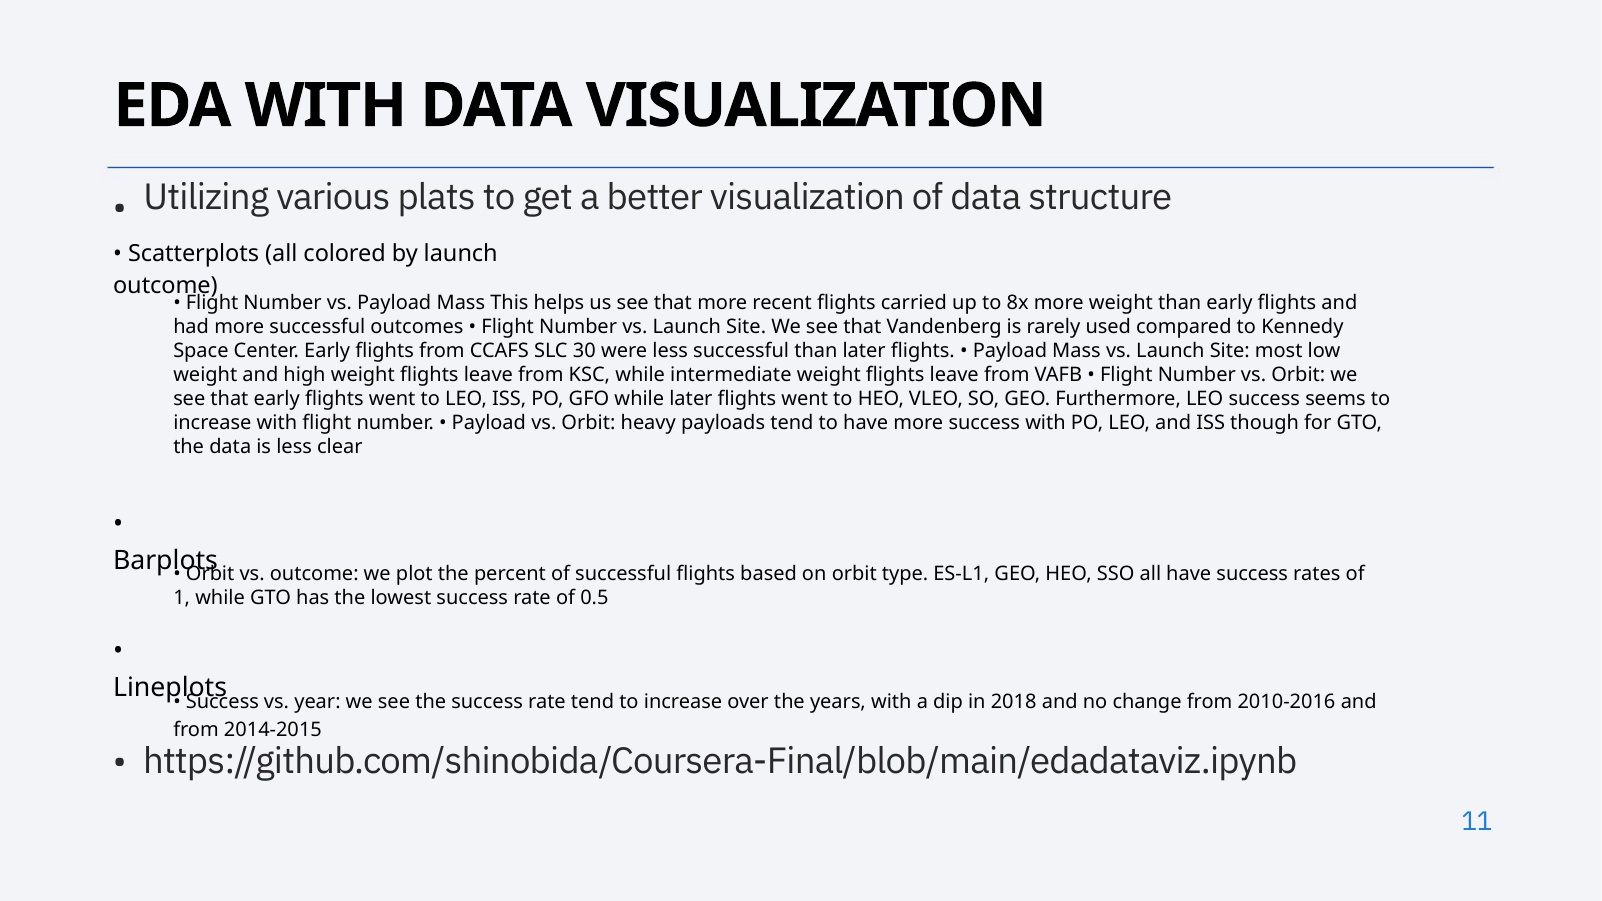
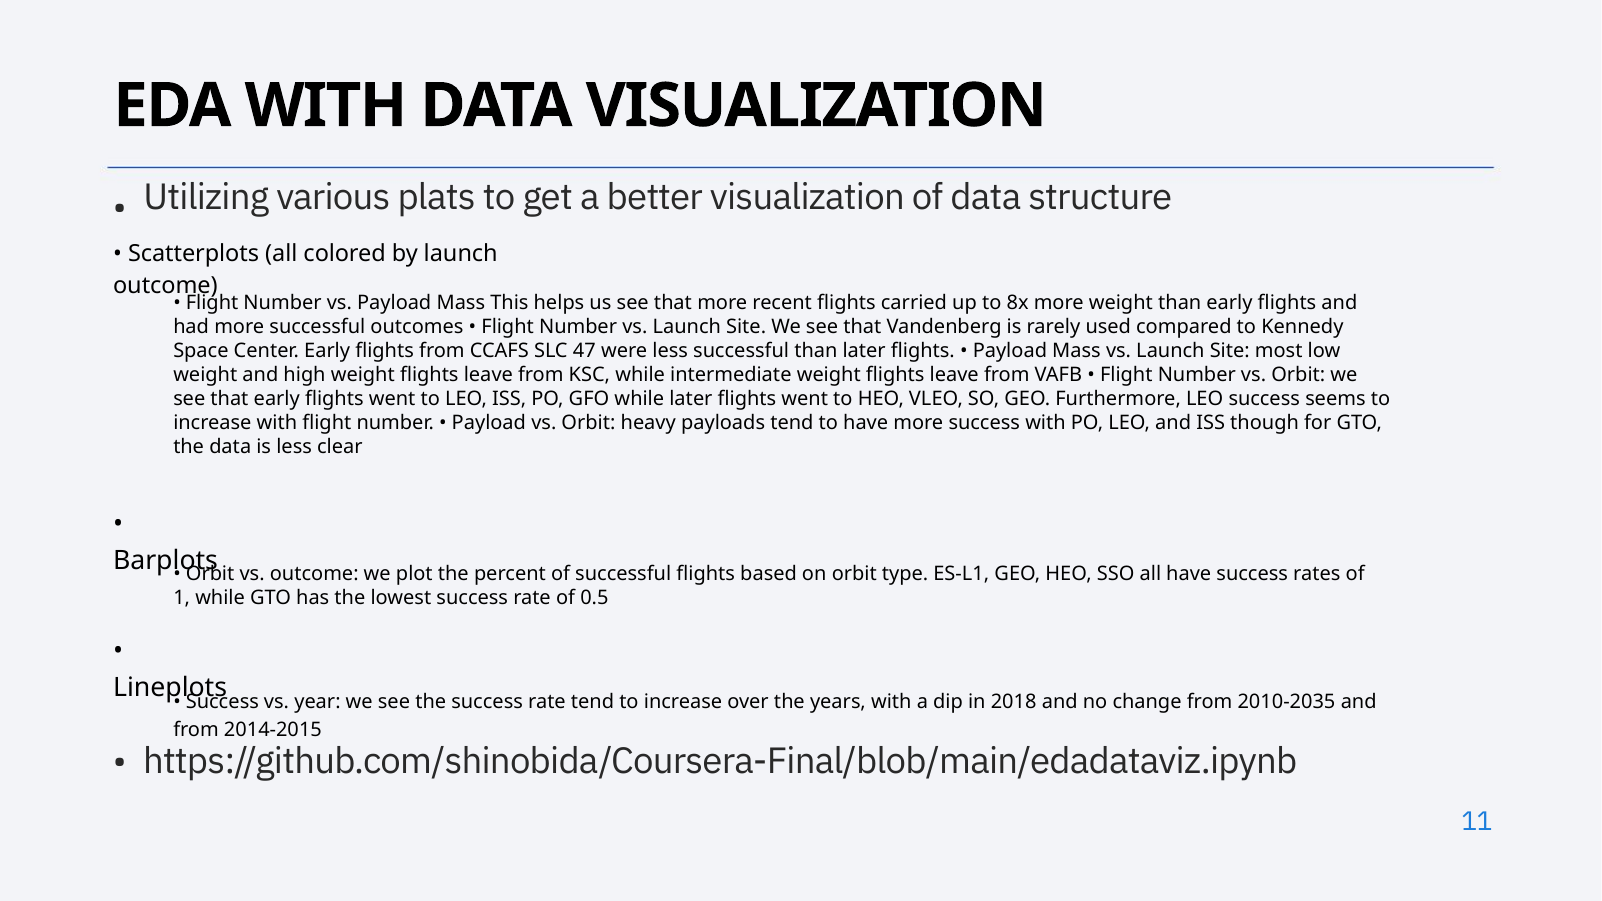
30: 30 -> 47
2010-2016: 2010-2016 -> 2010-2035
